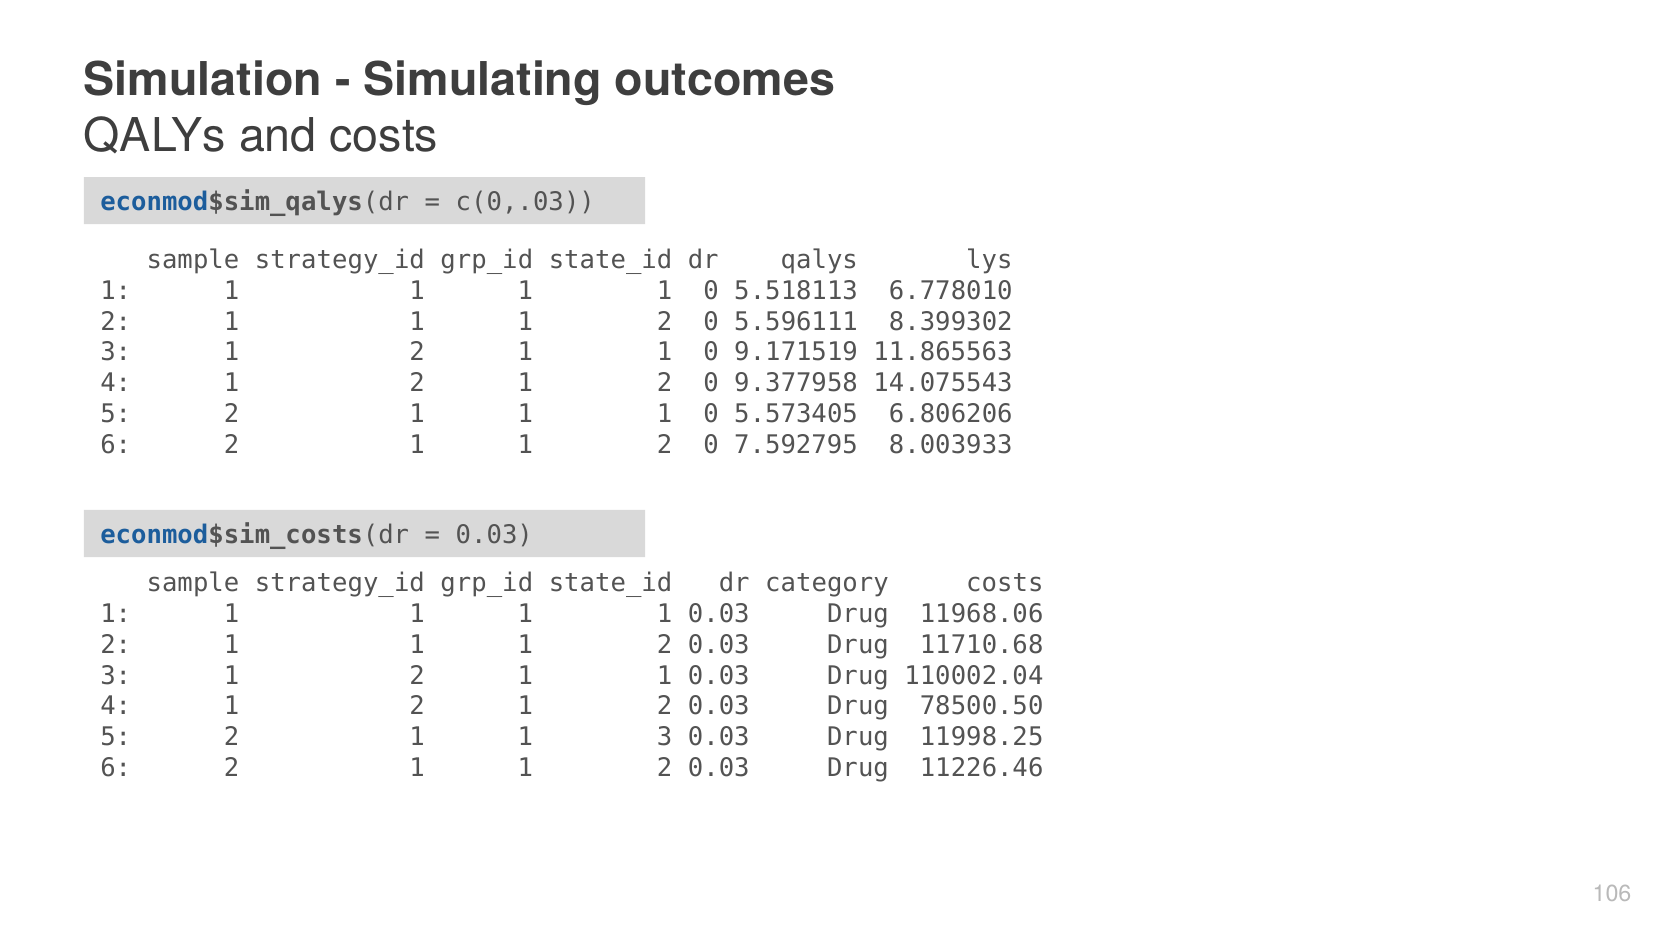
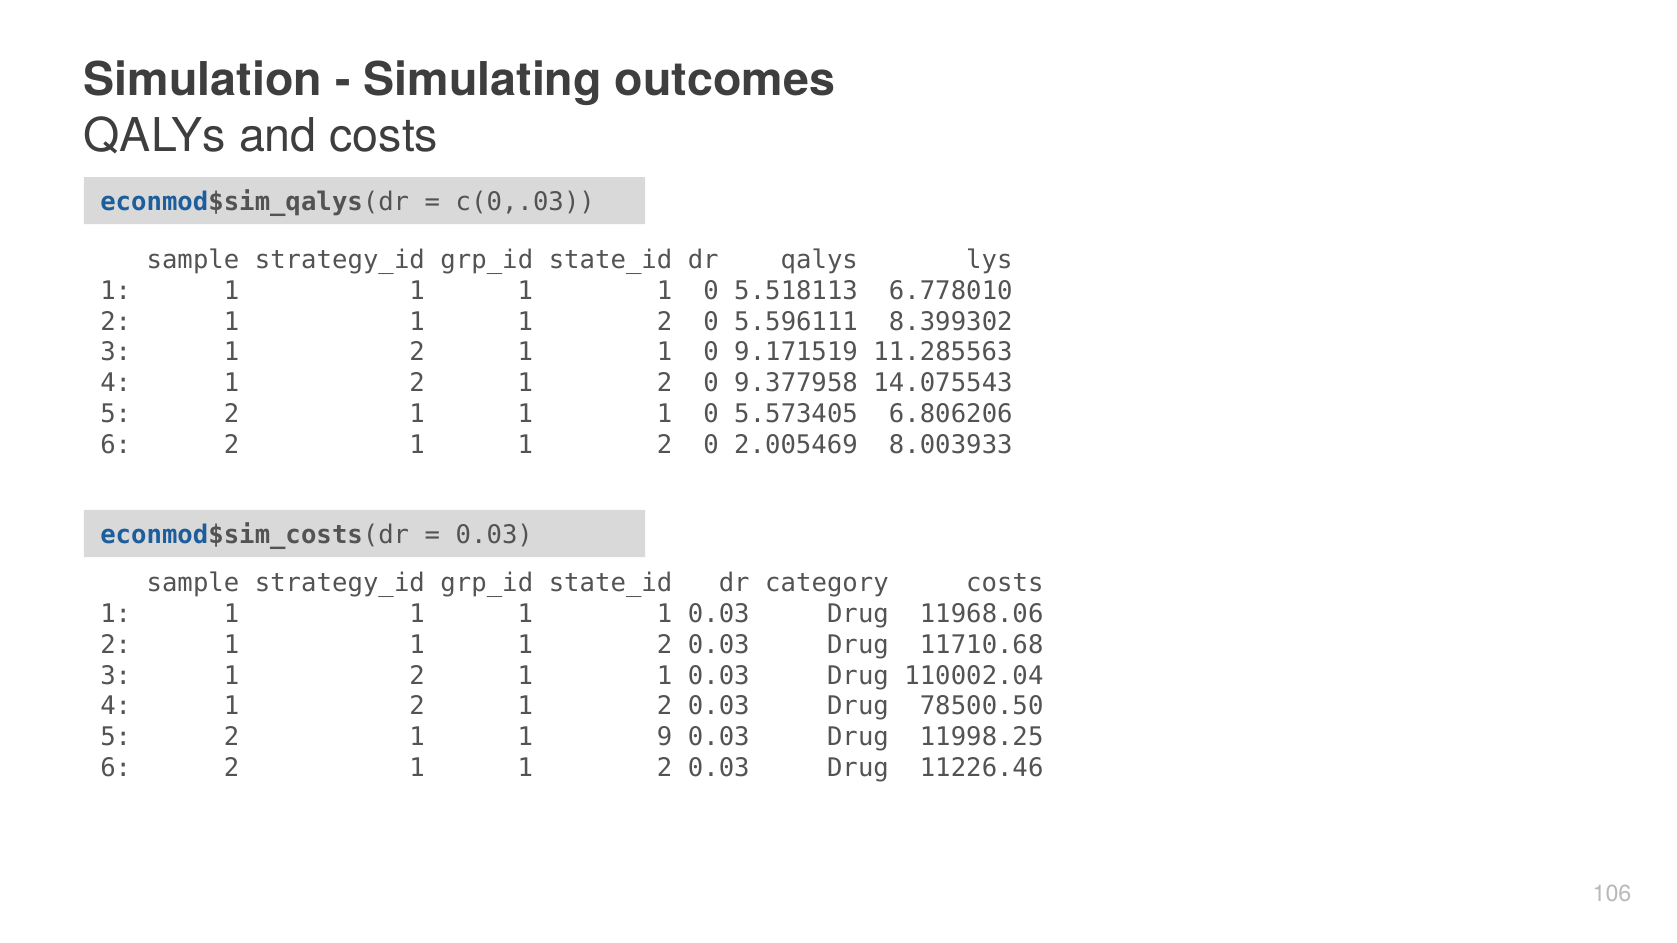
11.865563: 11.865563 -> 11.285563
7.592795: 7.592795 -> 2.005469
1 3: 3 -> 9
